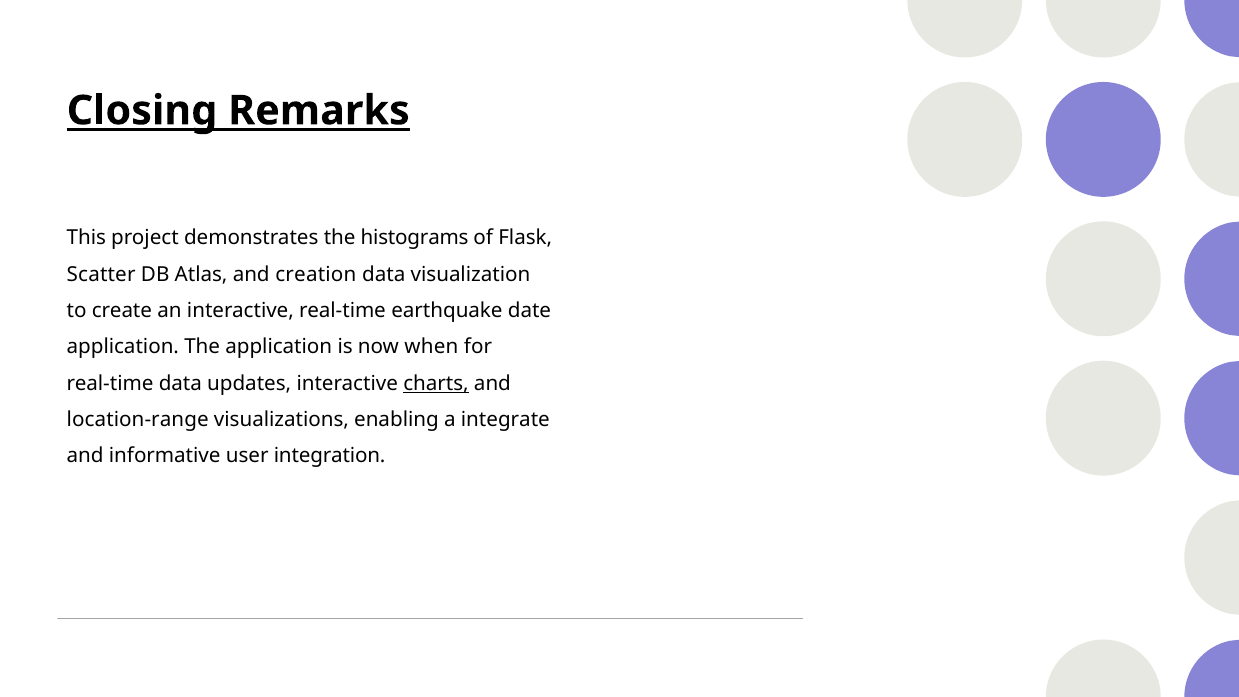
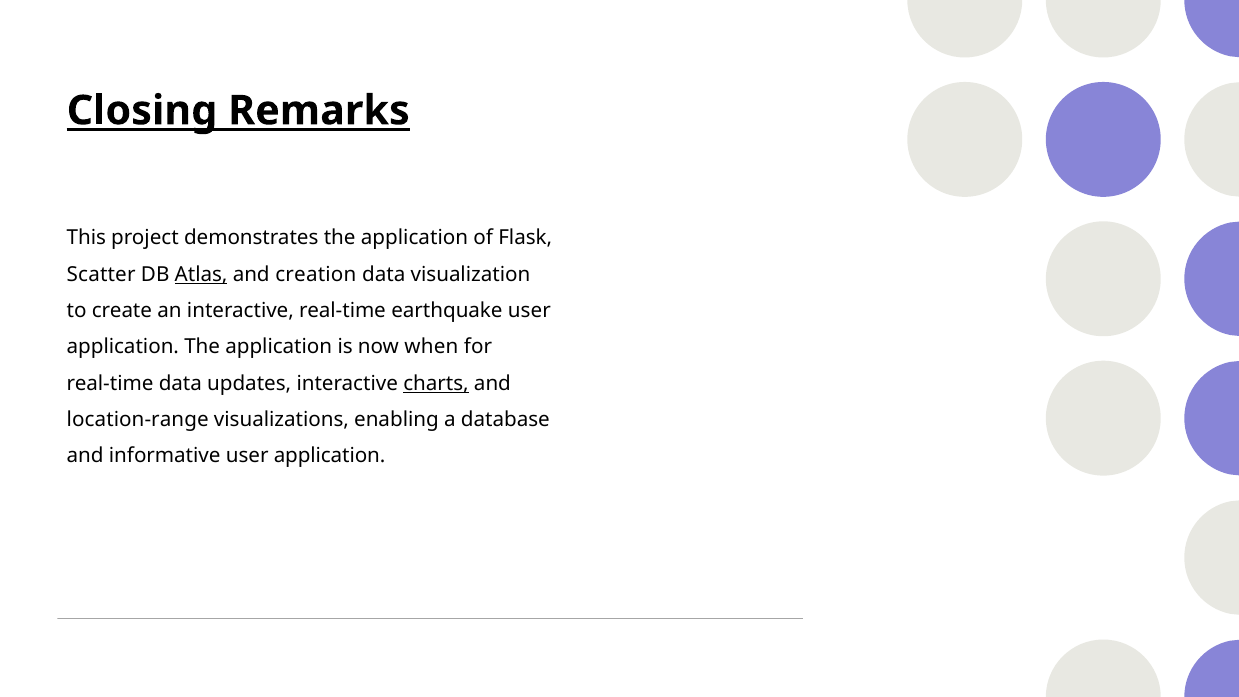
demonstrates the histograms: histograms -> application
Atlas underline: none -> present
earthquake date: date -> user
integrate: integrate -> database
informative user integration: integration -> application
